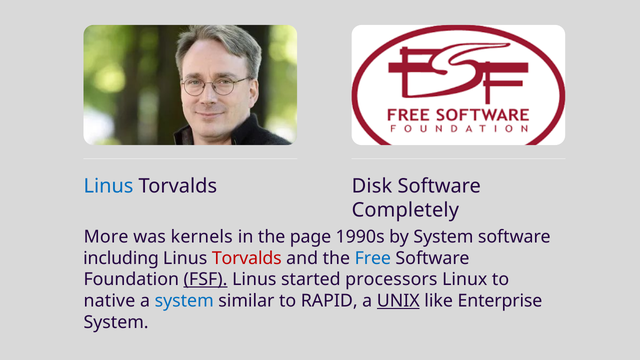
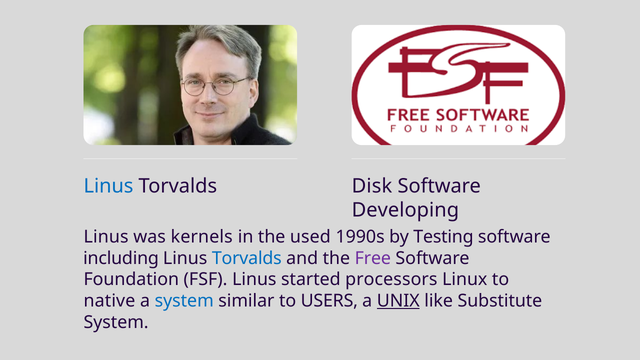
Completely: Completely -> Developing
More at (106, 237): More -> Linus
page: page -> used
by System: System -> Testing
Torvalds at (247, 258) colour: red -> blue
Free colour: blue -> purple
FSF underline: present -> none
RAPID: RAPID -> USERS
Enterprise: Enterprise -> Substitute
